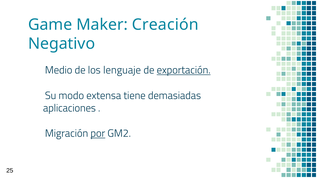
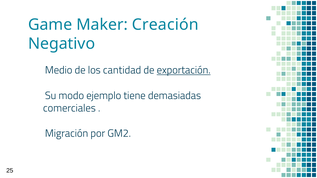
lenguaje: lenguaje -> cantidad
extensa: extensa -> ejemplo
aplicaciones: aplicaciones -> comerciales
por underline: present -> none
